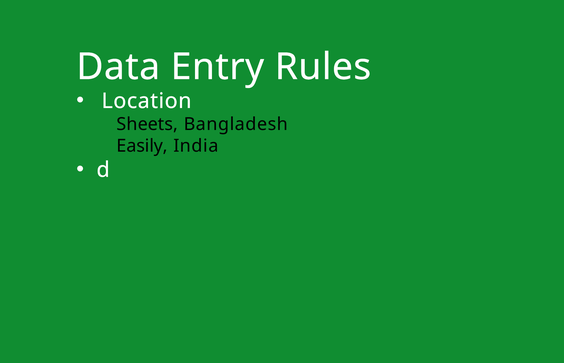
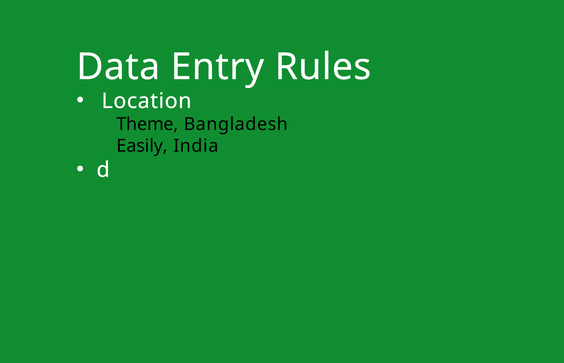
Sheets: Sheets -> Theme
